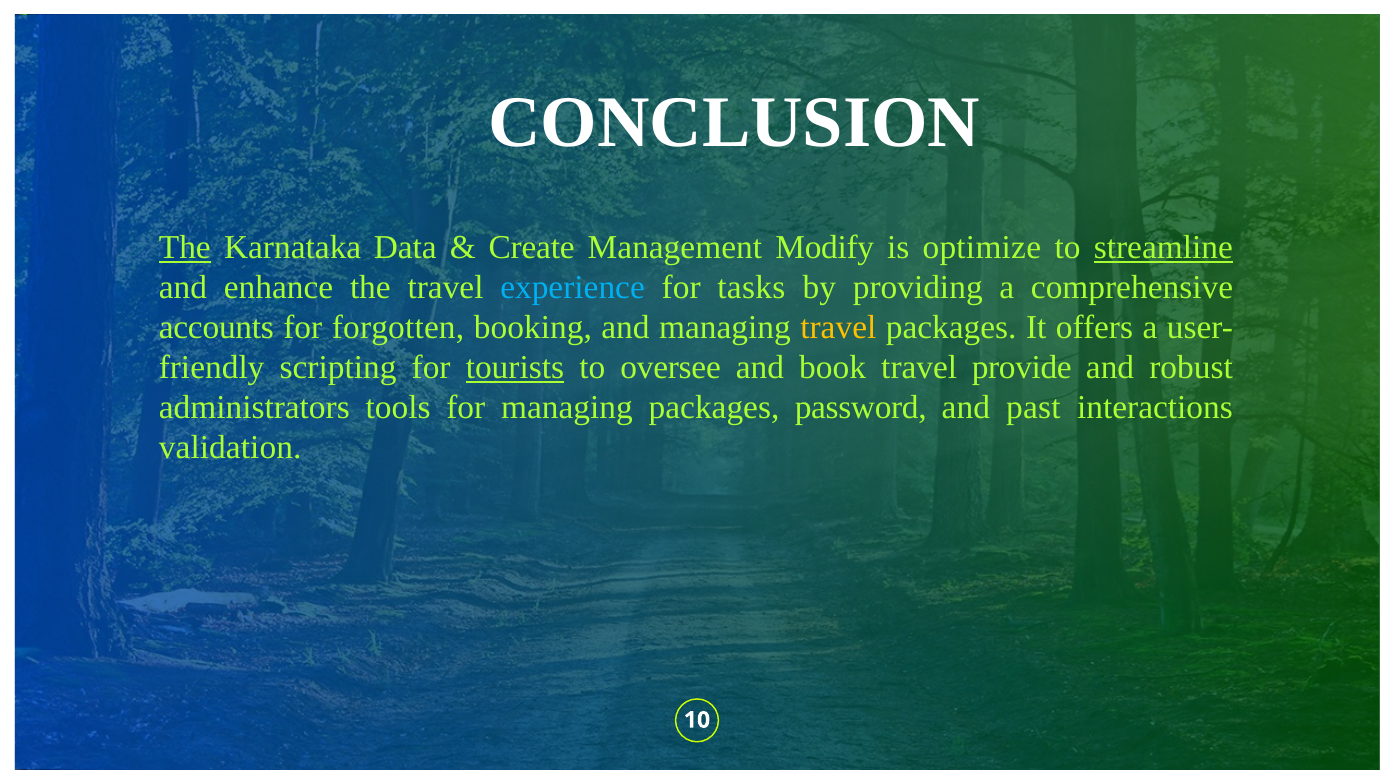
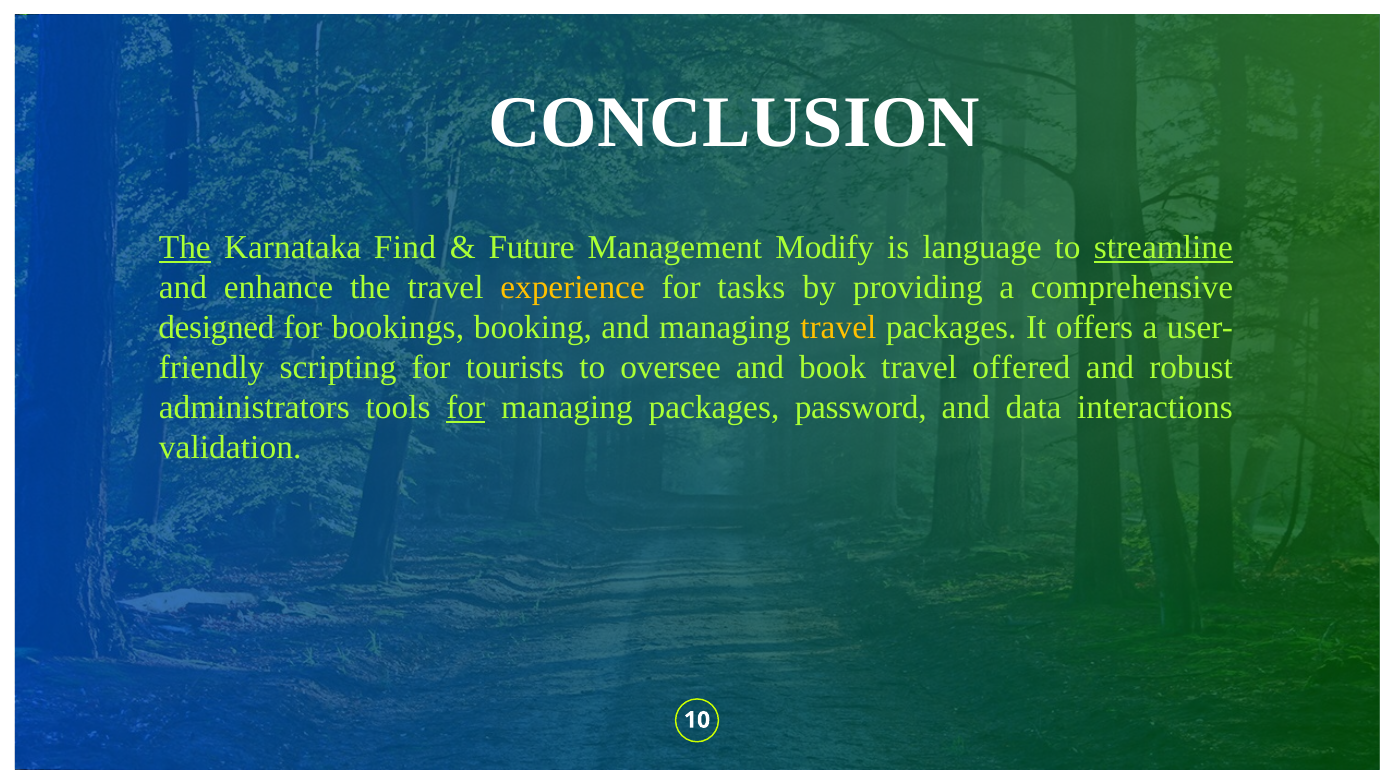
Data: Data -> Find
Create: Create -> Future
optimize: optimize -> language
experience colour: light blue -> yellow
accounts: accounts -> designed
forgotten: forgotten -> bookings
tourists underline: present -> none
provide: provide -> offered
for at (466, 407) underline: none -> present
past: past -> data
